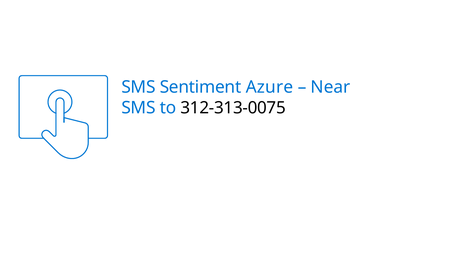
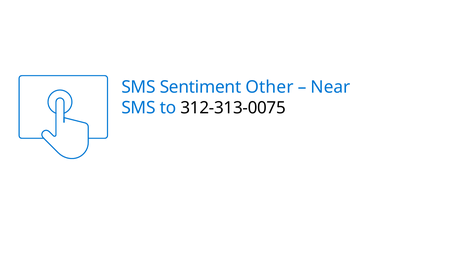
Azure: Azure -> Other
